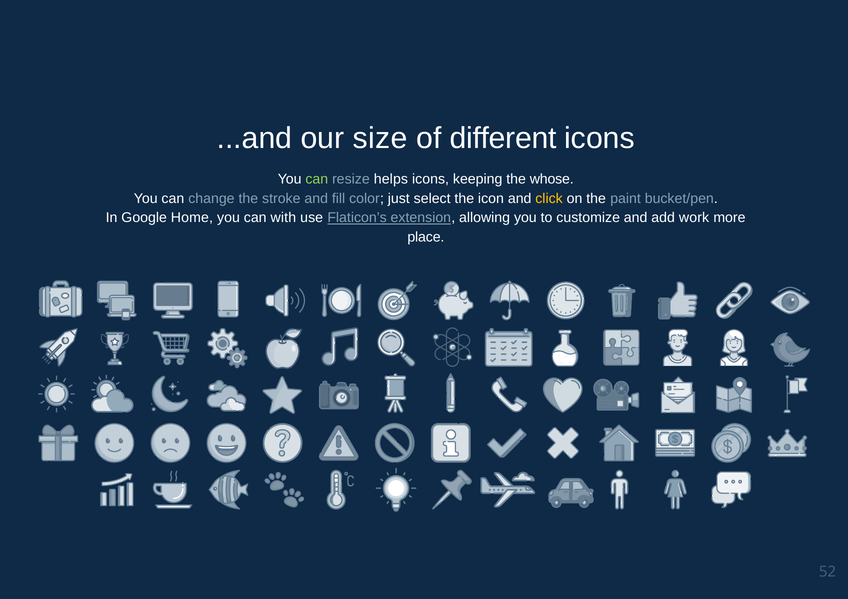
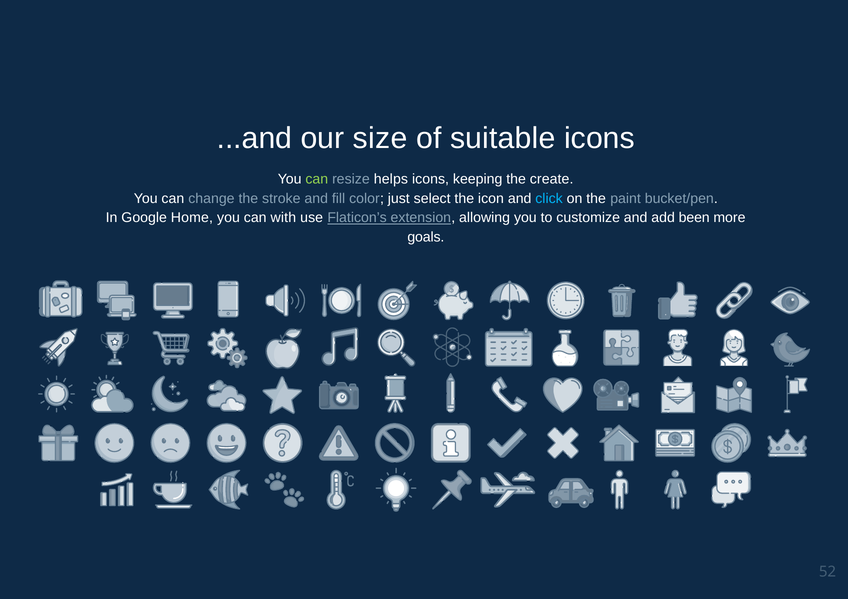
different: different -> suitable
whose: whose -> create
click colour: yellow -> light blue
work: work -> been
place: place -> goals
